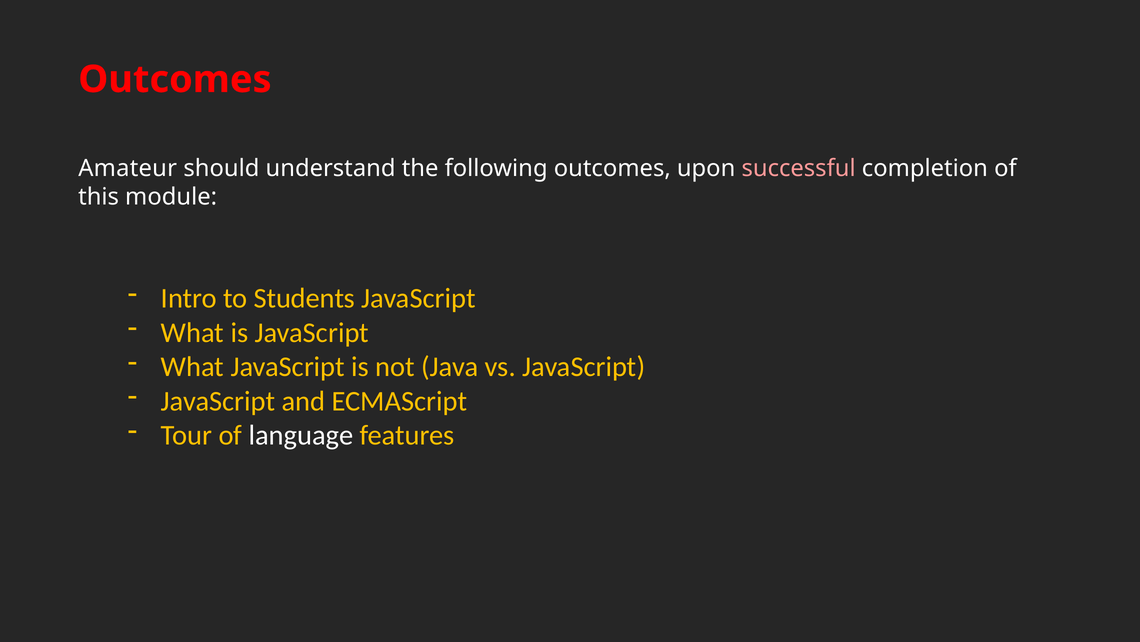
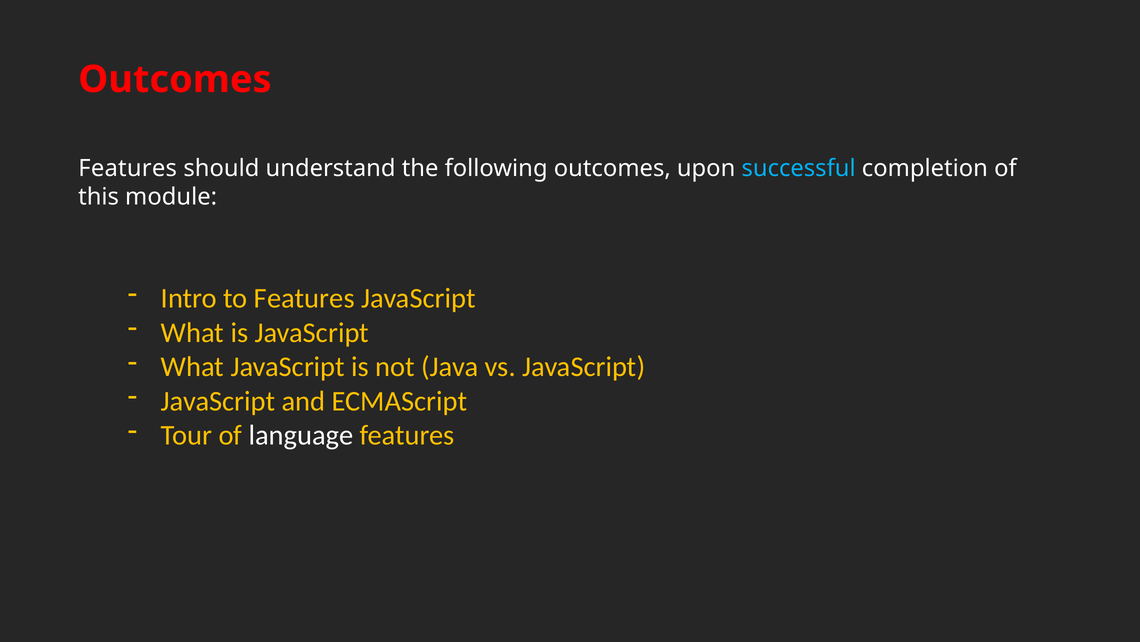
Amateur at (128, 168): Amateur -> Features
successful colour: pink -> light blue
to Students: Students -> Features
